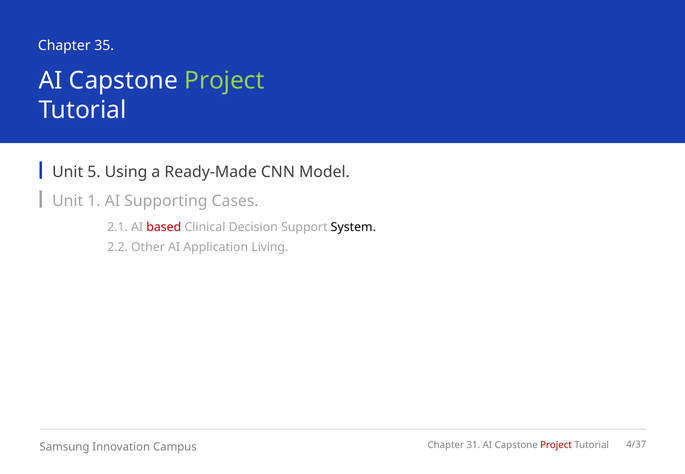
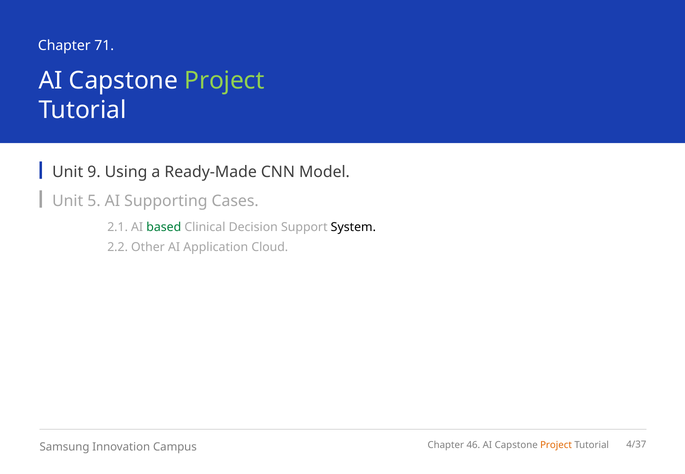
35: 35 -> 71
5: 5 -> 9
1: 1 -> 5
based colour: red -> green
Living: Living -> Cloud
31: 31 -> 46
Project at (556, 446) colour: red -> orange
